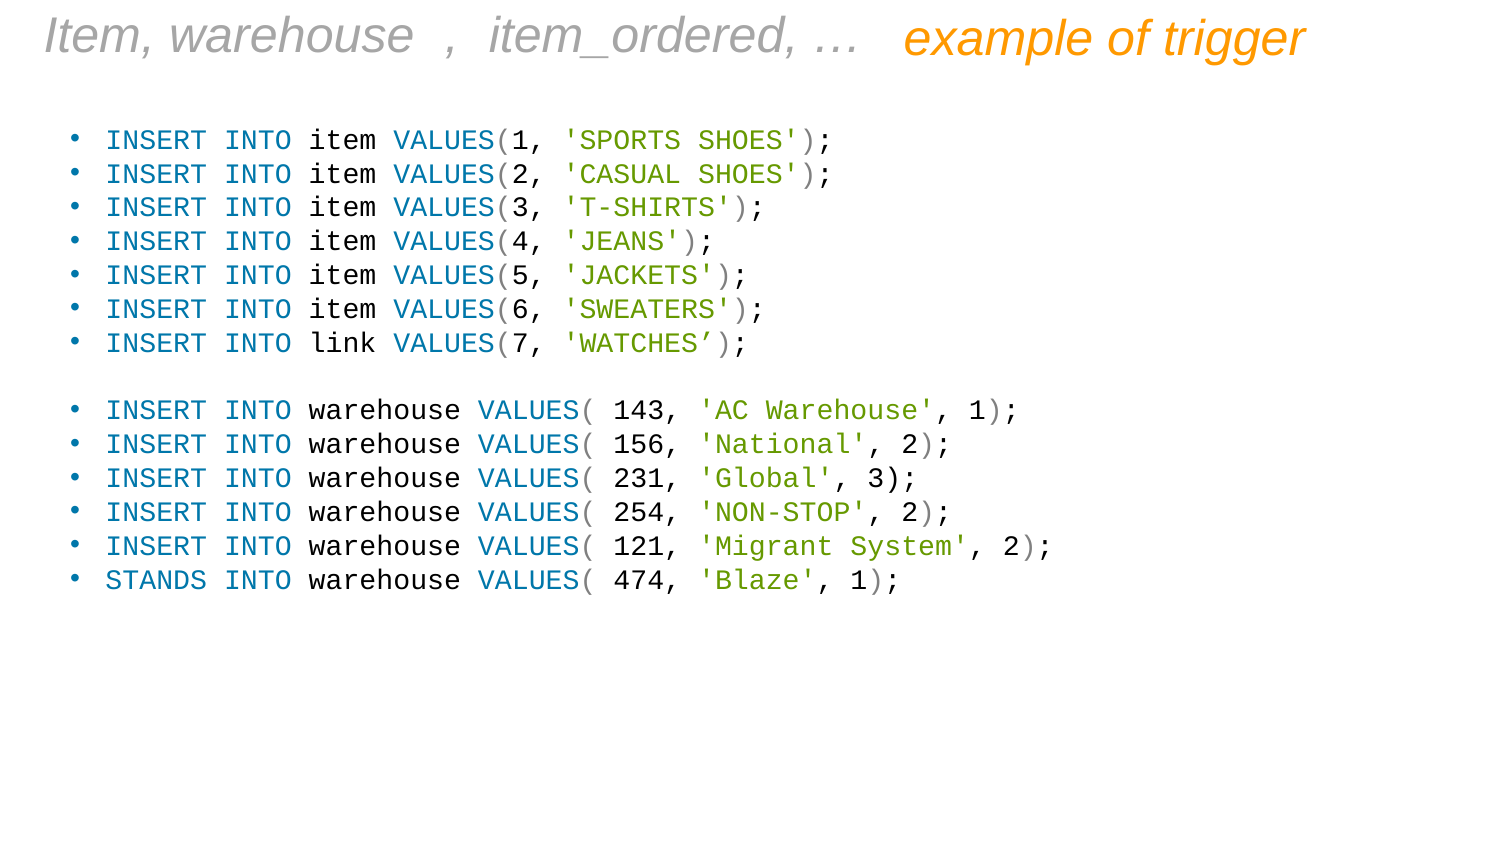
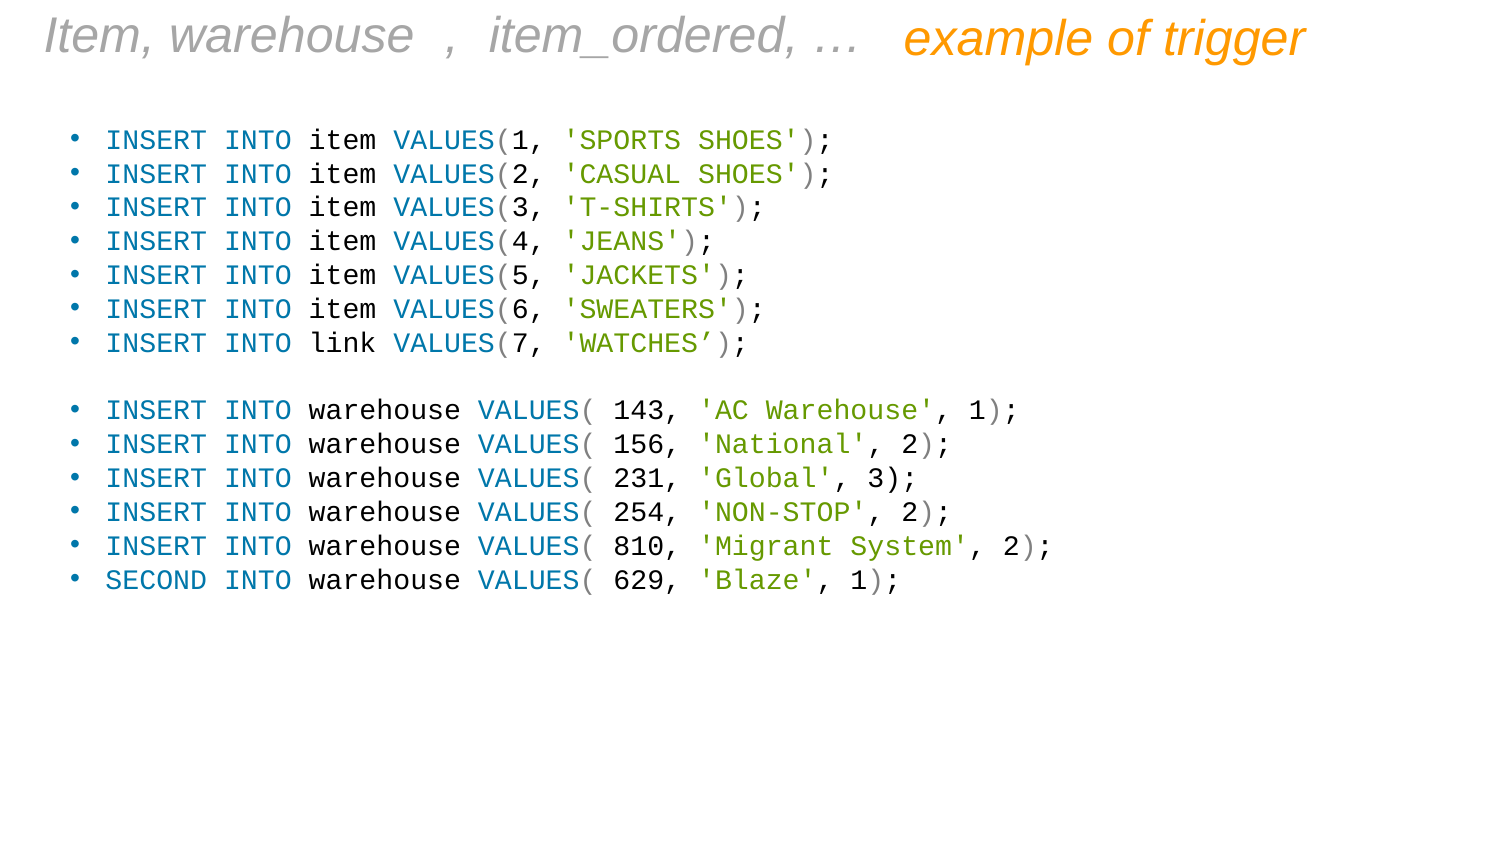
121: 121 -> 810
STANDS: STANDS -> SECOND
474: 474 -> 629
